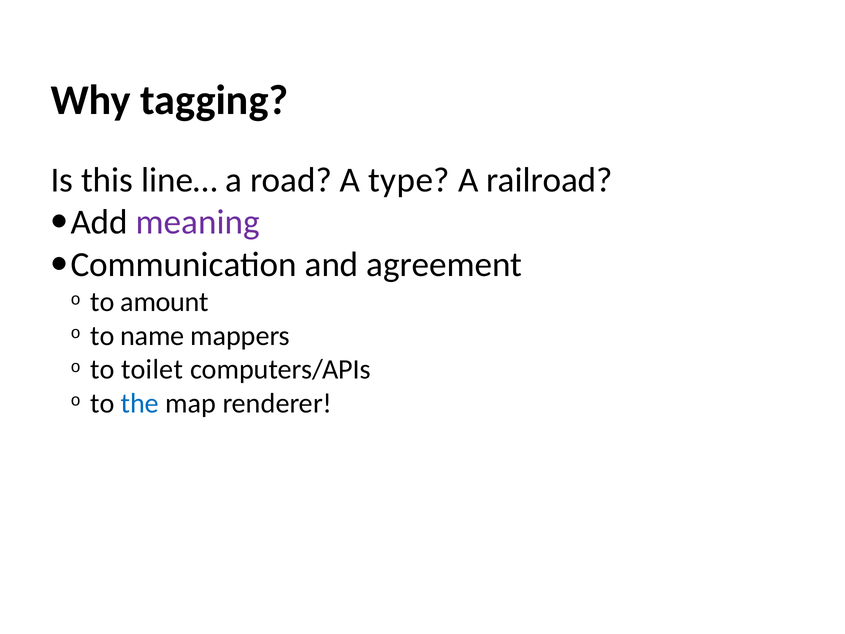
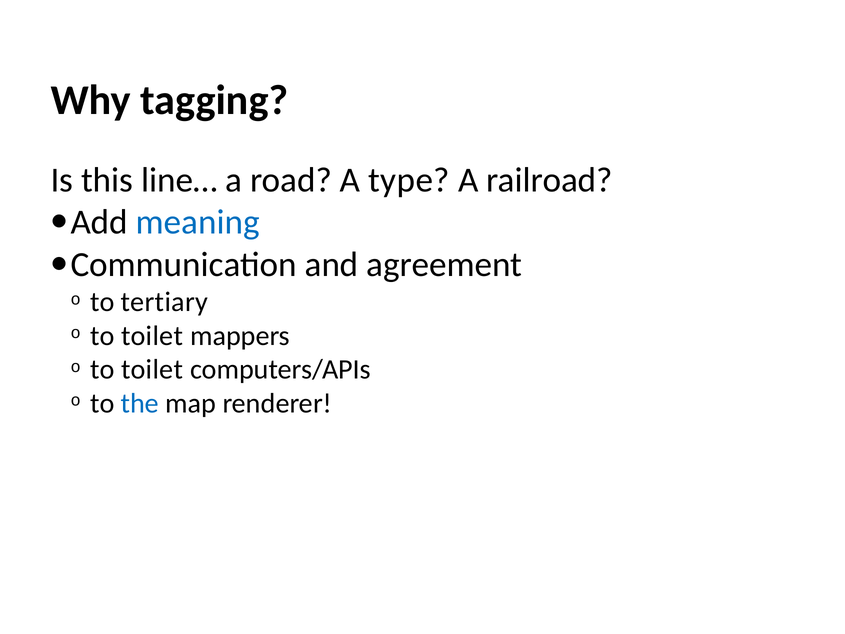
meaning colour: purple -> blue
amount: amount -> tertiary
name at (152, 336): name -> toilet
